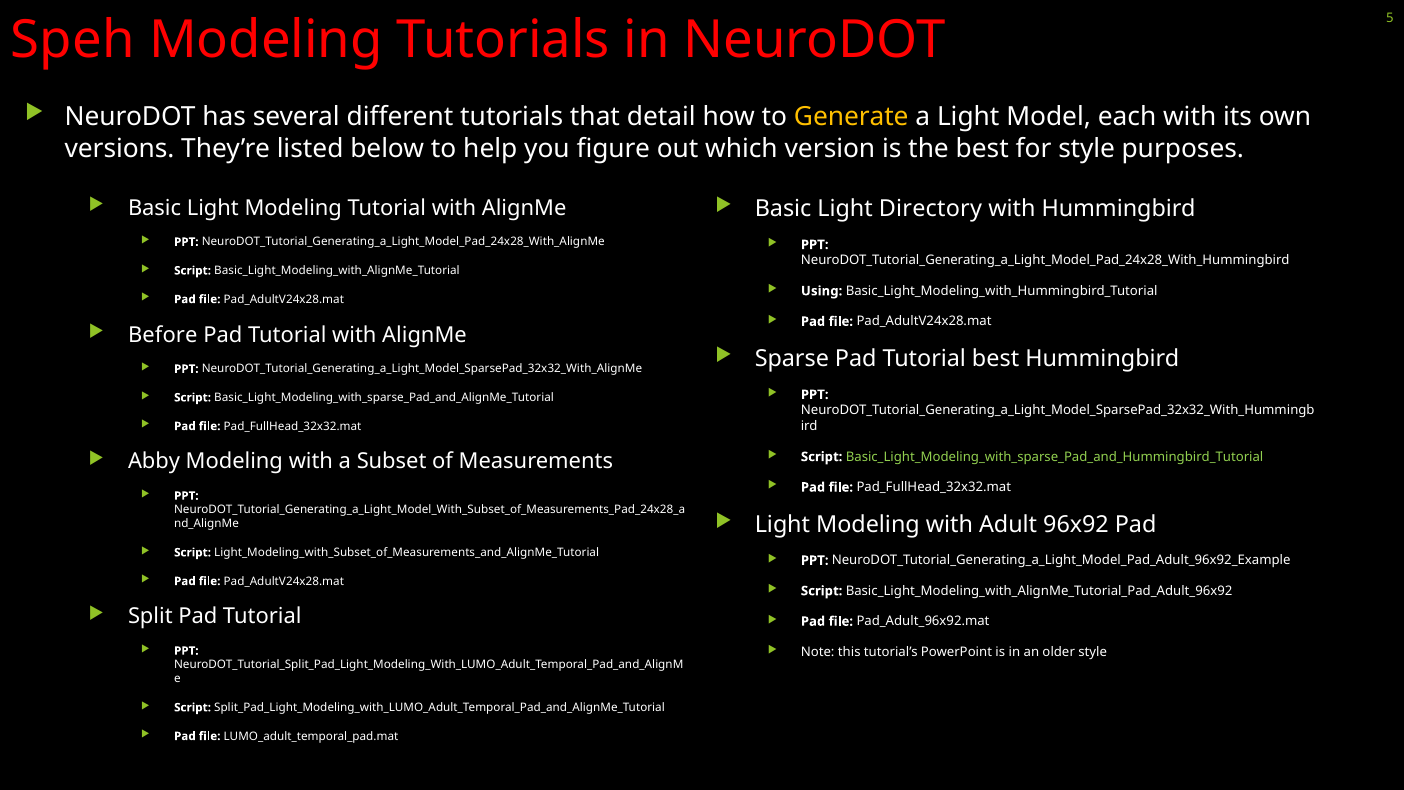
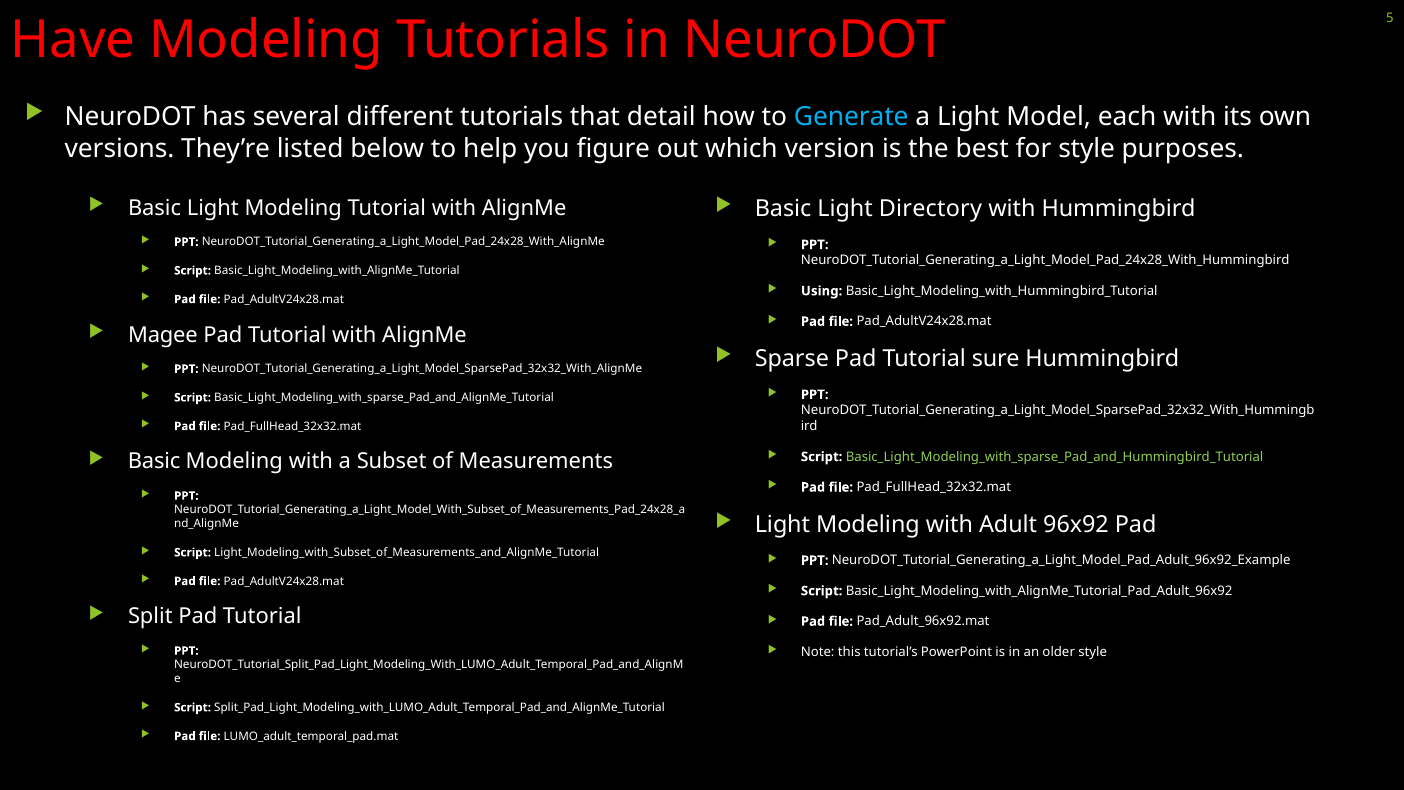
Speh: Speh -> Have
Generate colour: yellow -> light blue
Before: Before -> Magee
Tutorial best: best -> sure
Abby at (154, 462): Abby -> Basic
